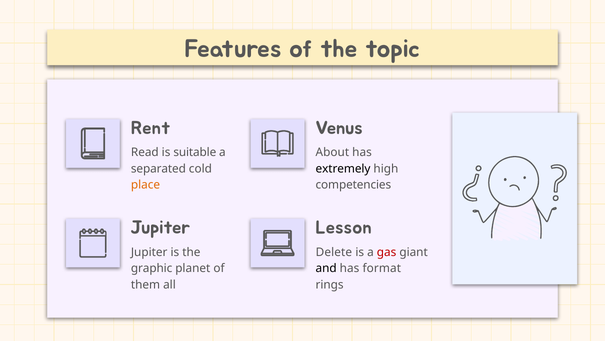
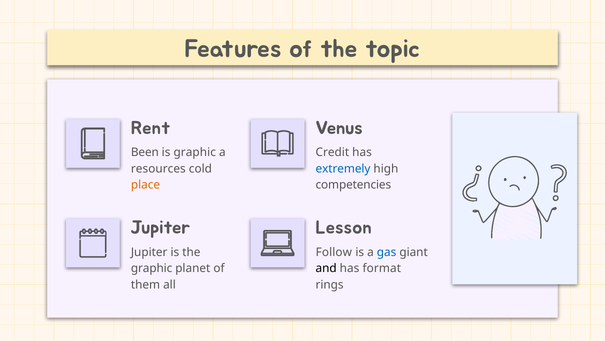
Read: Read -> Been
is suitable: suitable -> graphic
About: About -> Credit
separated: separated -> resources
extremely colour: black -> blue
Delete: Delete -> Follow
gas colour: red -> blue
